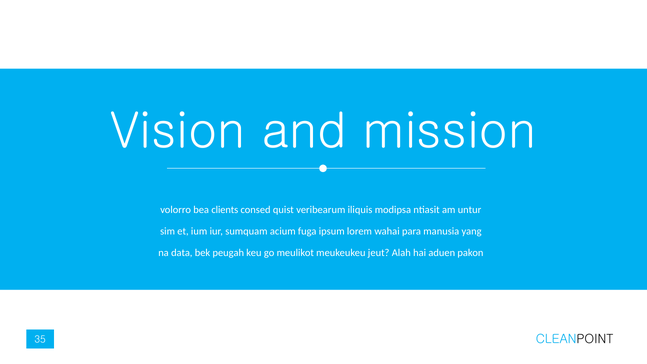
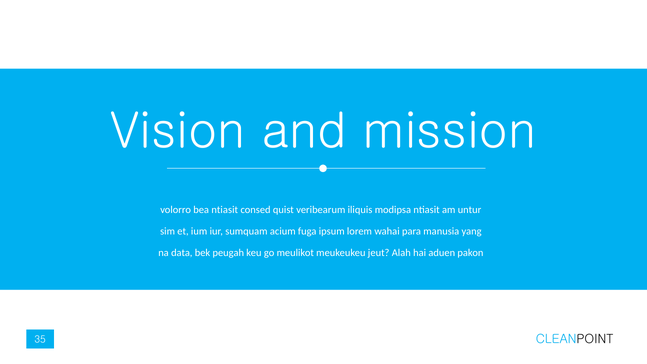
bea clients: clients -> ntiasit
